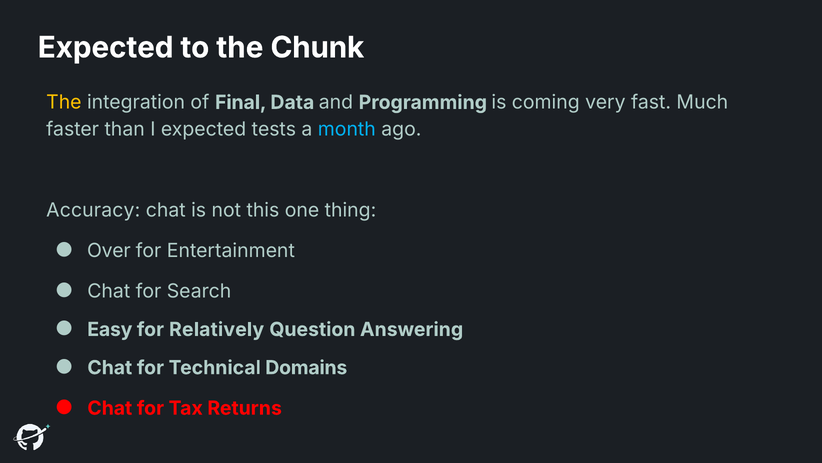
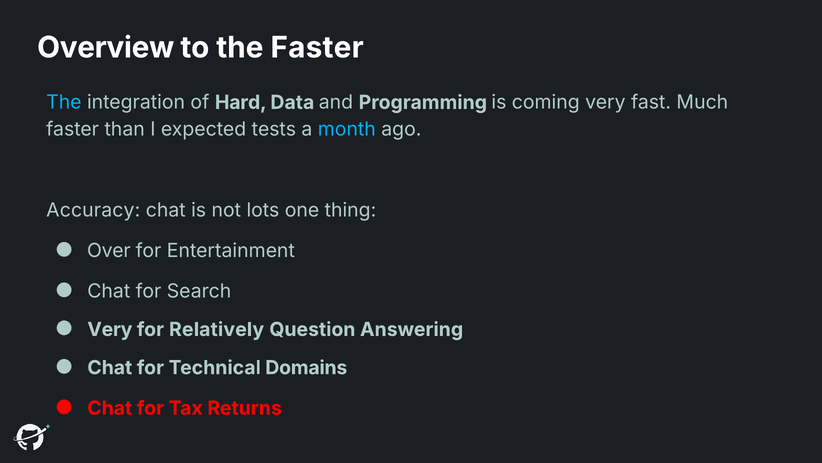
Expected at (106, 48): Expected -> Overview
the Chunk: Chunk -> Faster
The at (64, 102) colour: yellow -> light blue
Final: Final -> Hard
this: this -> lots
Easy at (110, 329): Easy -> Very
